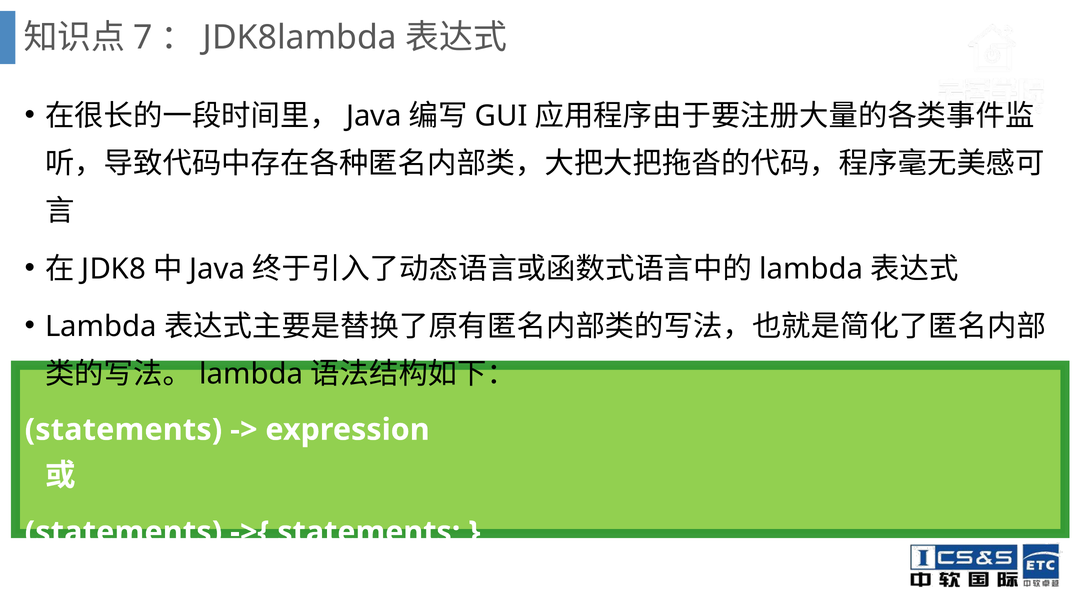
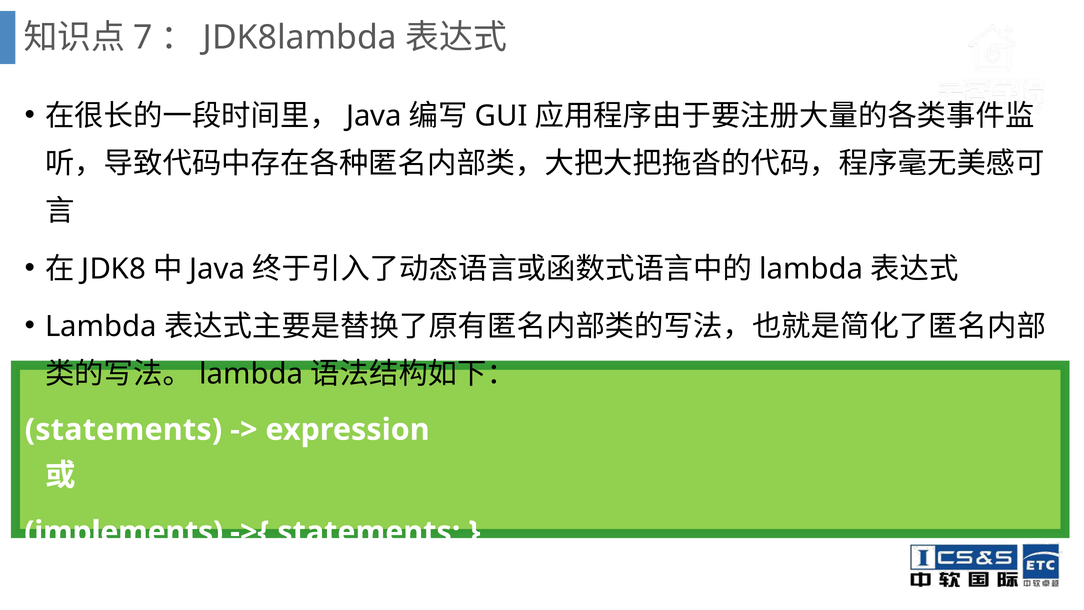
statements at (123, 532): statements -> implements
